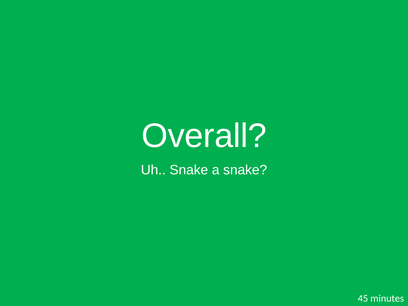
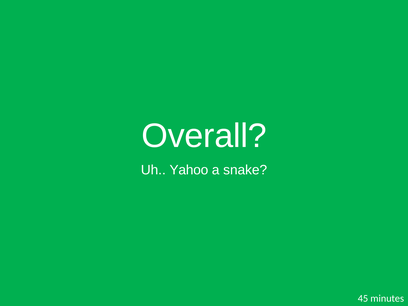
Uh Snake: Snake -> Yahoo
